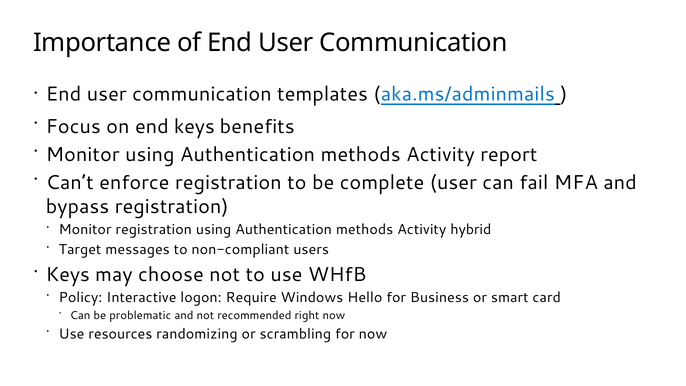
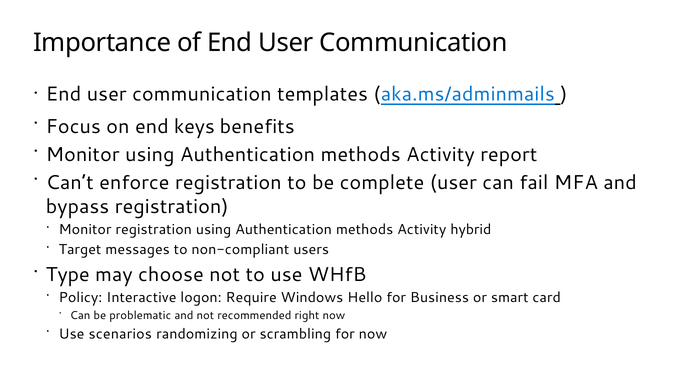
Keys at (68, 275): Keys -> Type
resources: resources -> scenarios
